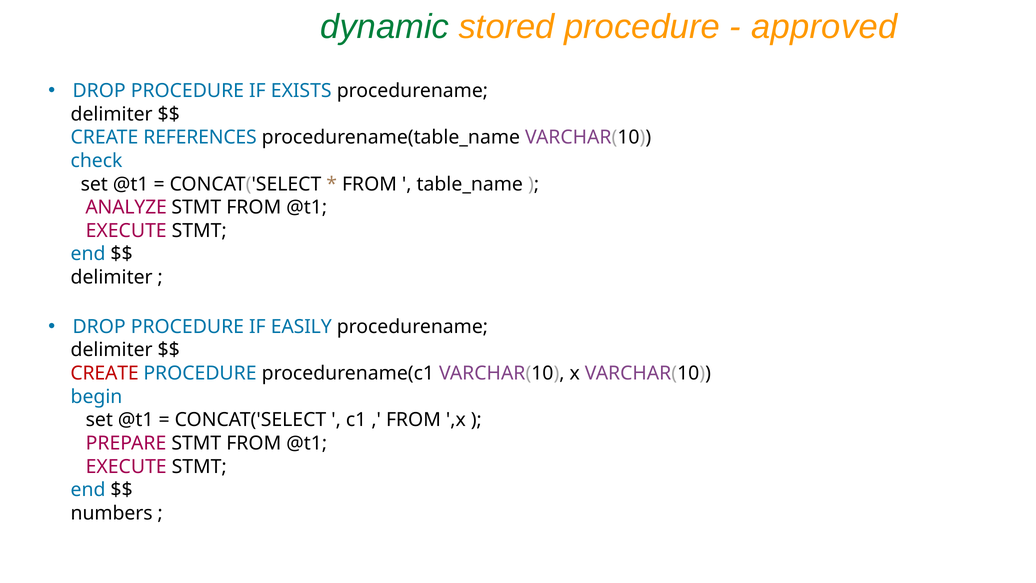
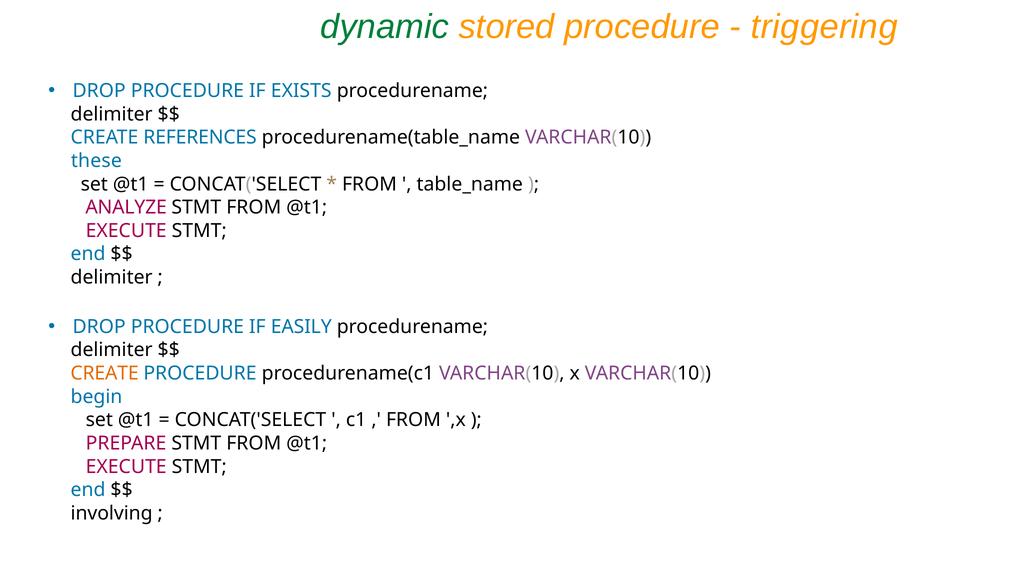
approved: approved -> triggering
check: check -> these
CREATE at (105, 373) colour: red -> orange
numbers: numbers -> involving
